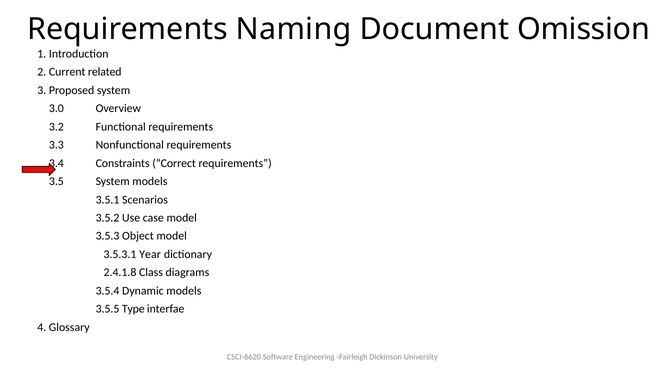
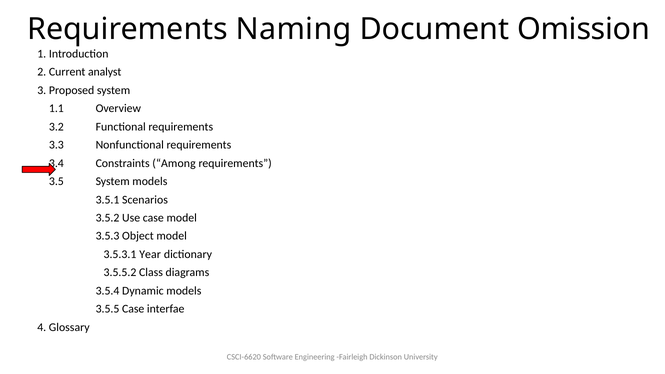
related: related -> analyst
3.0: 3.0 -> 1.1
Correct: Correct -> Among
2.4.1.8: 2.4.1.8 -> 3.5.5.2
3.5.5 Type: Type -> Case
